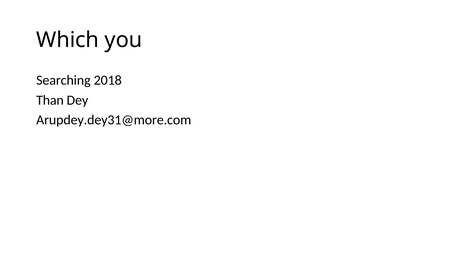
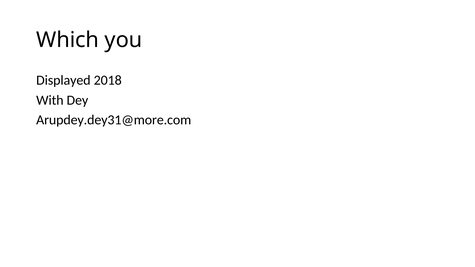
Searching: Searching -> Displayed
Than: Than -> With
